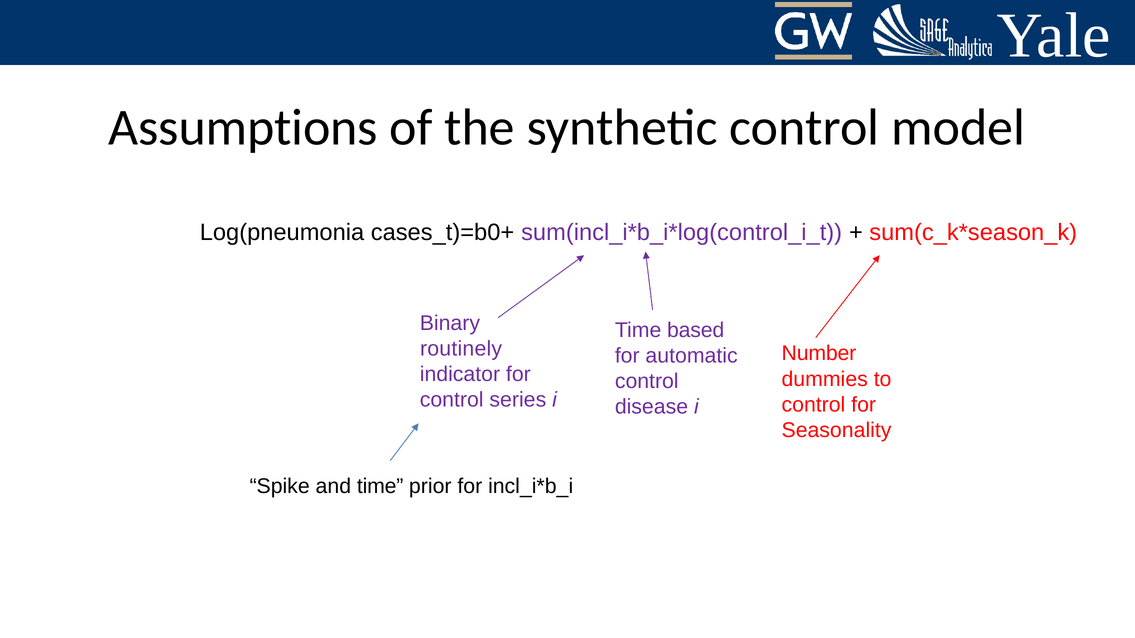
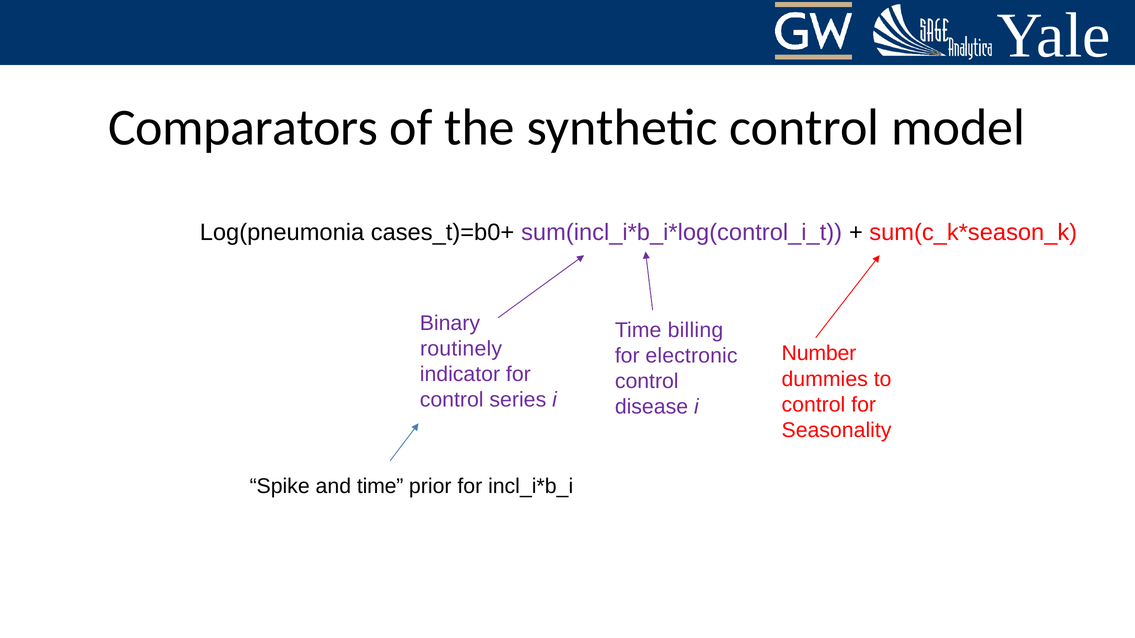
Assumptions: Assumptions -> Comparators
based: based -> billing
automatic: automatic -> electronic
